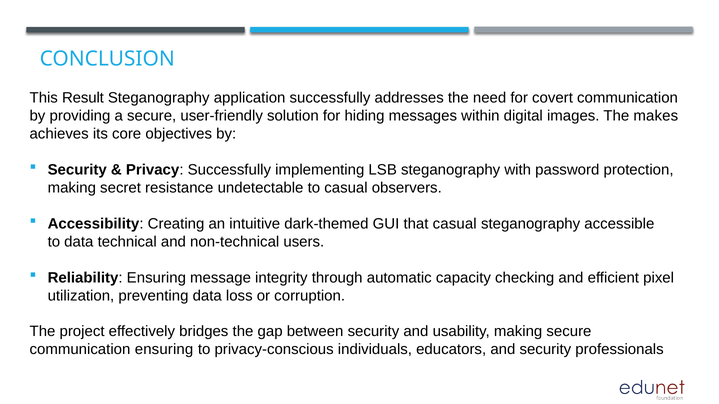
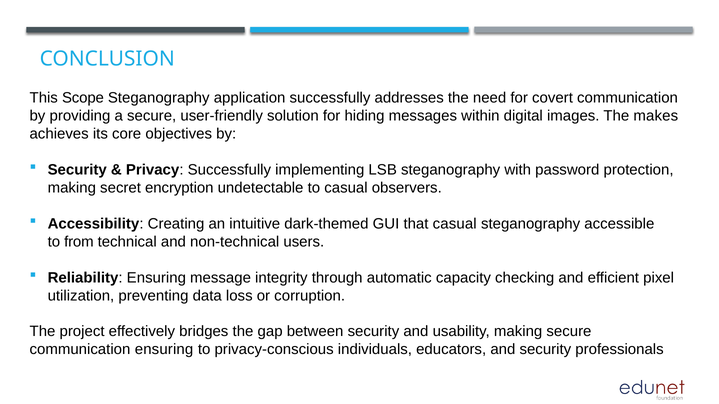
Result: Result -> Scope
resistance: resistance -> encryption
to data: data -> from
